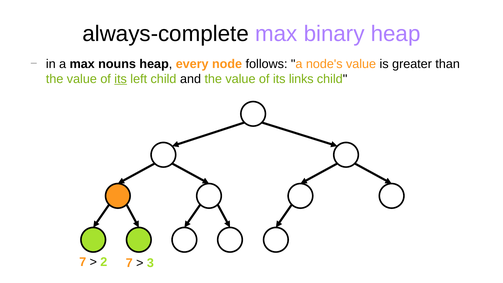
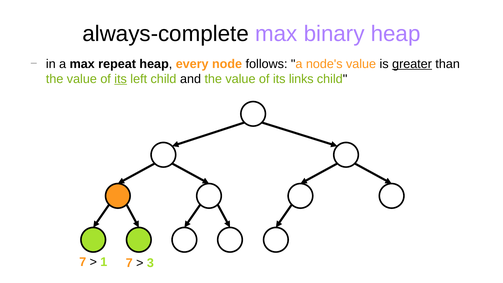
nouns: nouns -> repeat
greater underline: none -> present
2 at (104, 262): 2 -> 1
